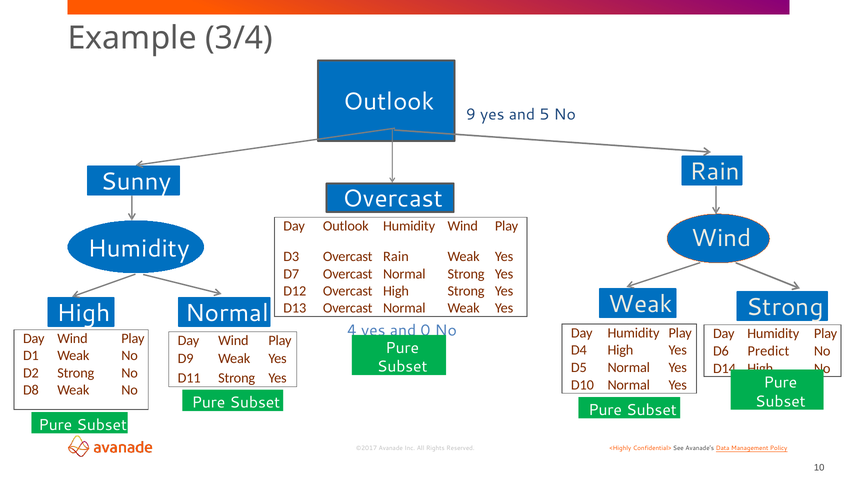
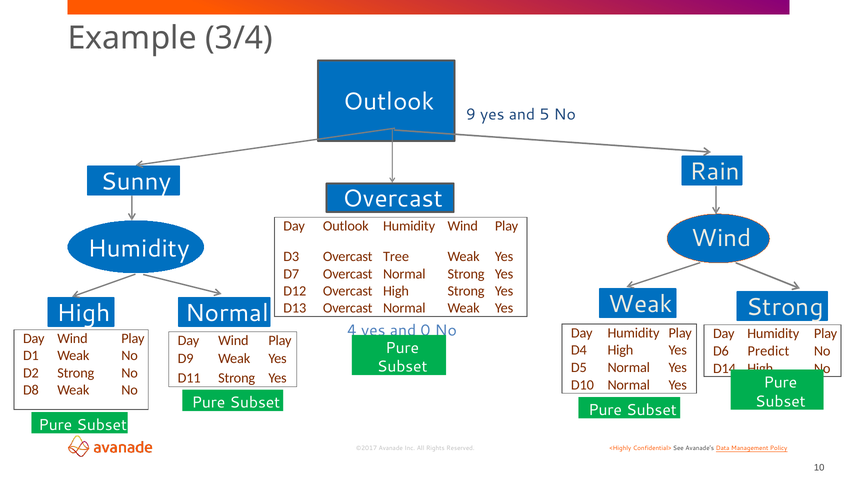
D3 Overcast Rain: Rain -> Tree
